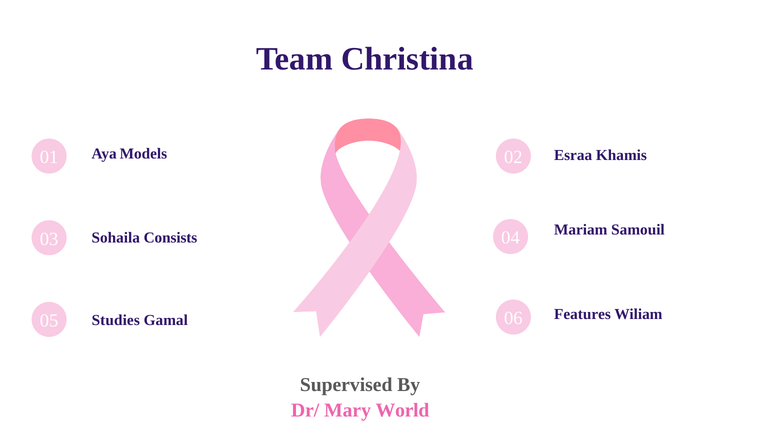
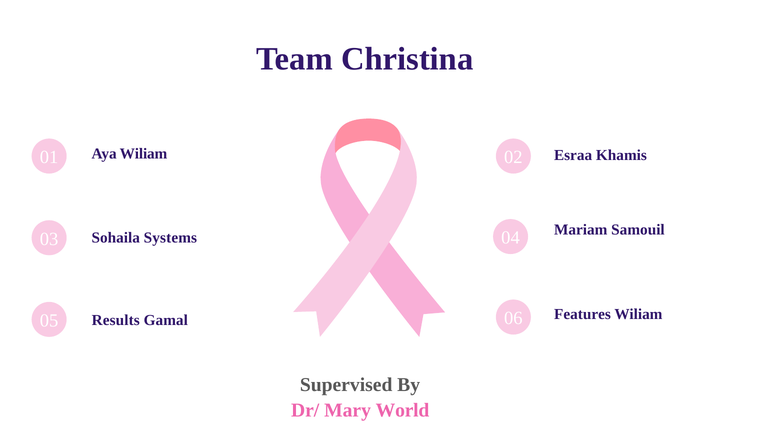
Aya Models: Models -> Wiliam
Consists: Consists -> Systems
Studies: Studies -> Results
